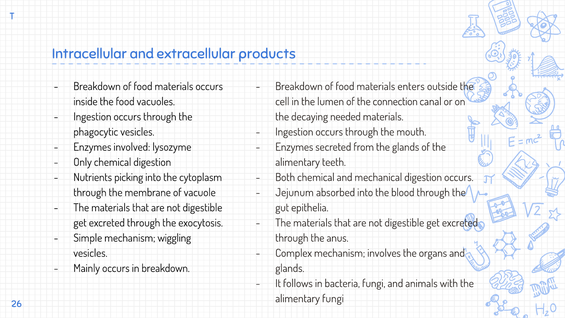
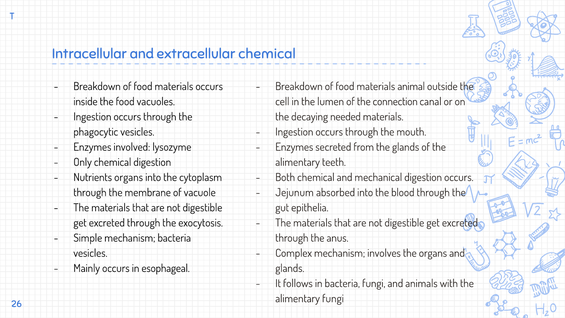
extracellular products: products -> chemical
enters: enters -> animal
Nutrients picking: picking -> organs
mechanism wiggling: wiggling -> bacteria
in breakdown: breakdown -> esophageal
